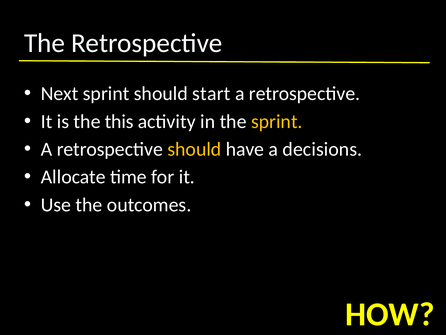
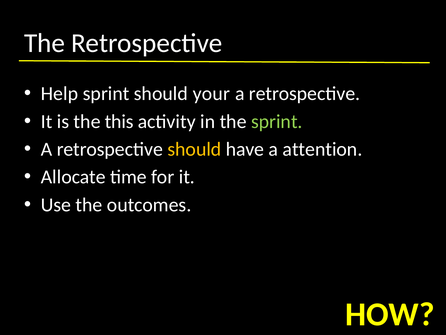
Next: Next -> Help
start: start -> your
sprint at (277, 121) colour: yellow -> light green
decisions: decisions -> attention
